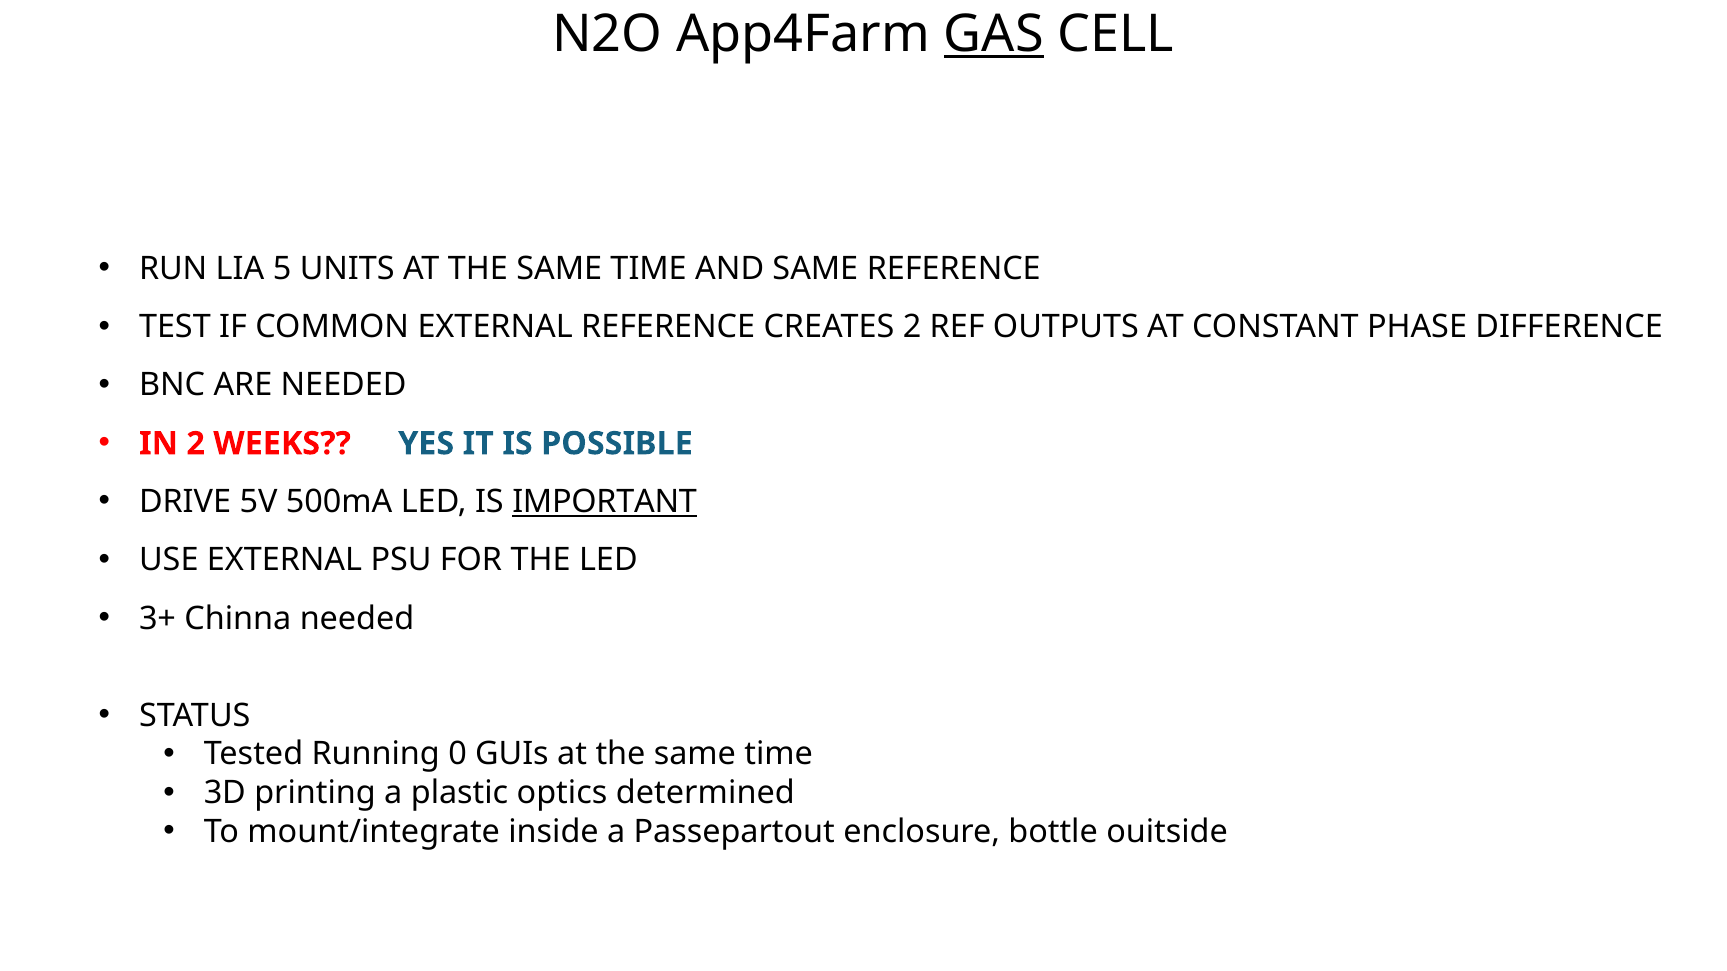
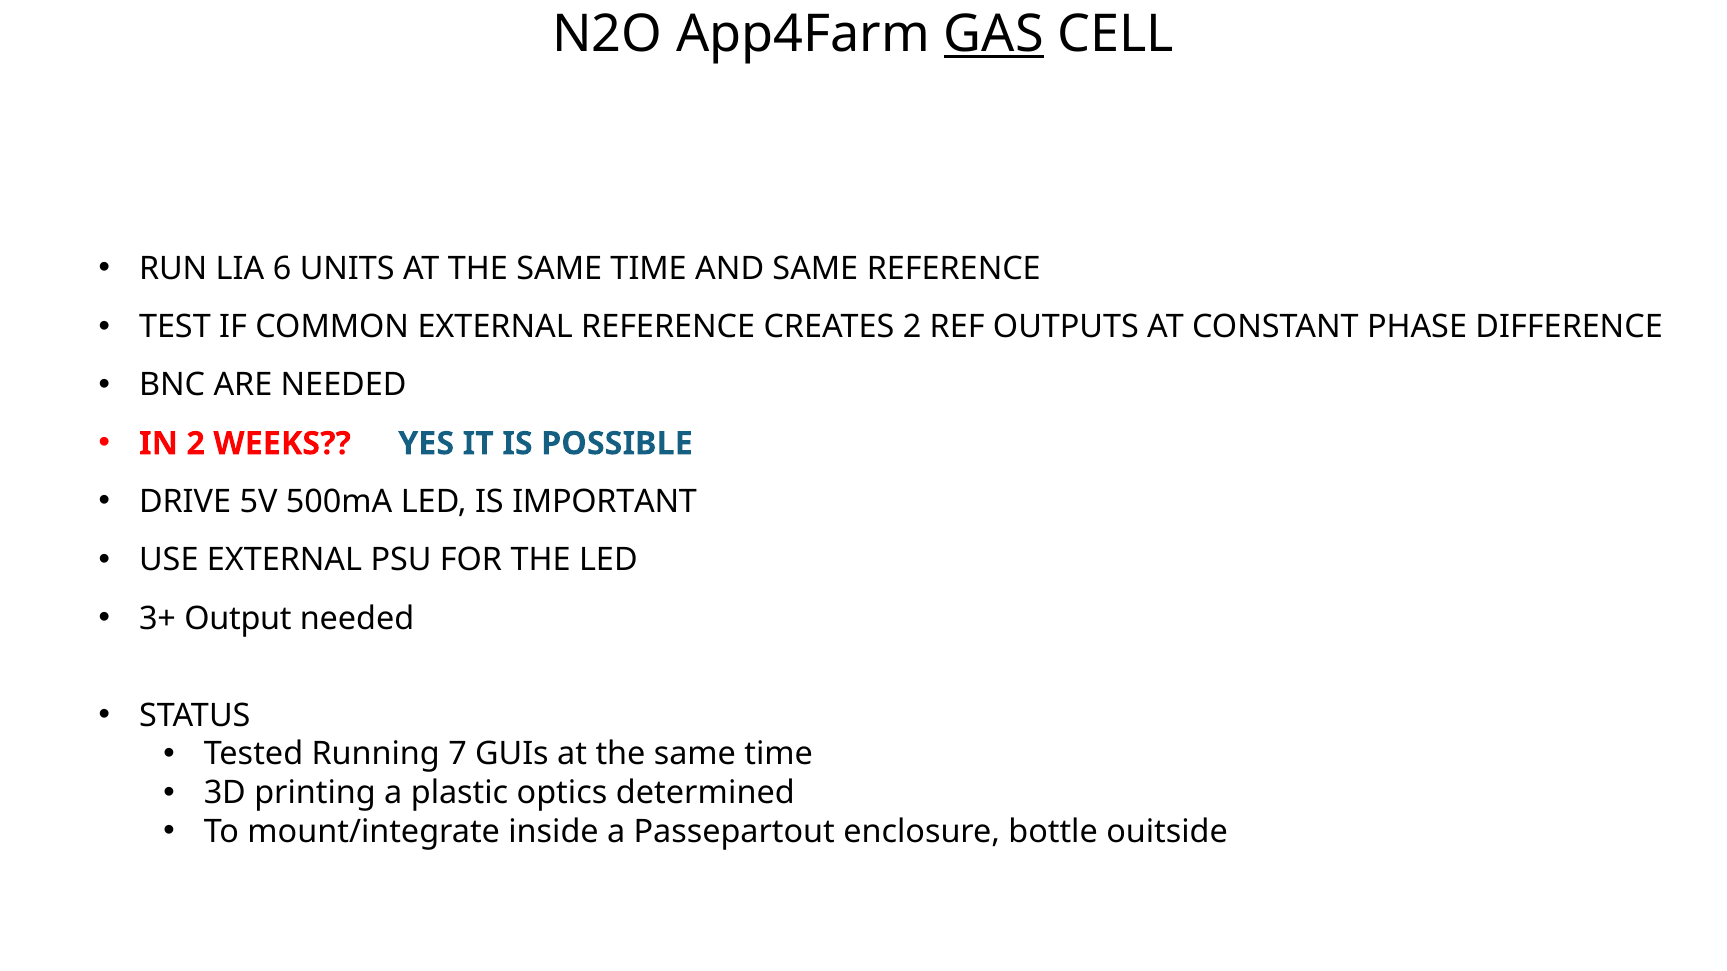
5: 5 -> 6
IMPORTANT underline: present -> none
Chinna: Chinna -> Output
0: 0 -> 7
